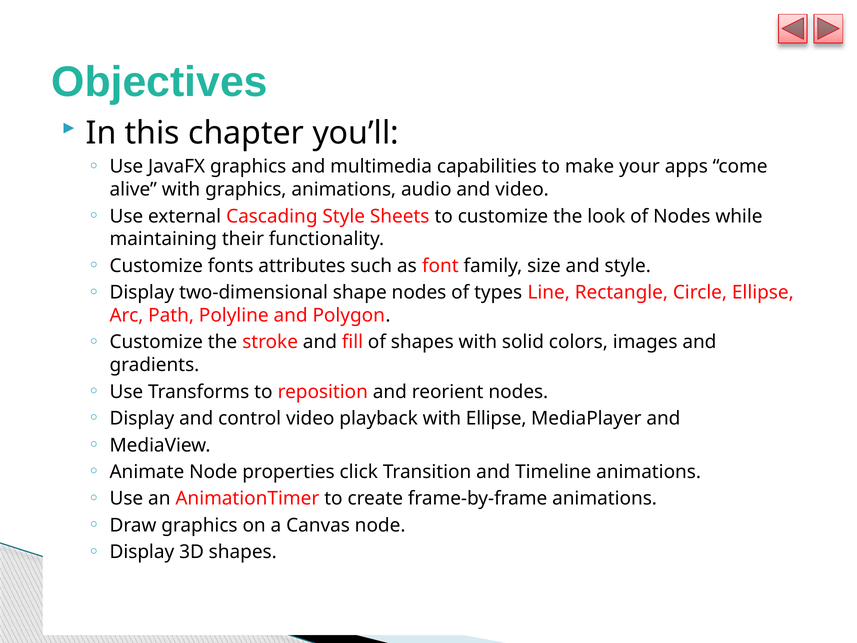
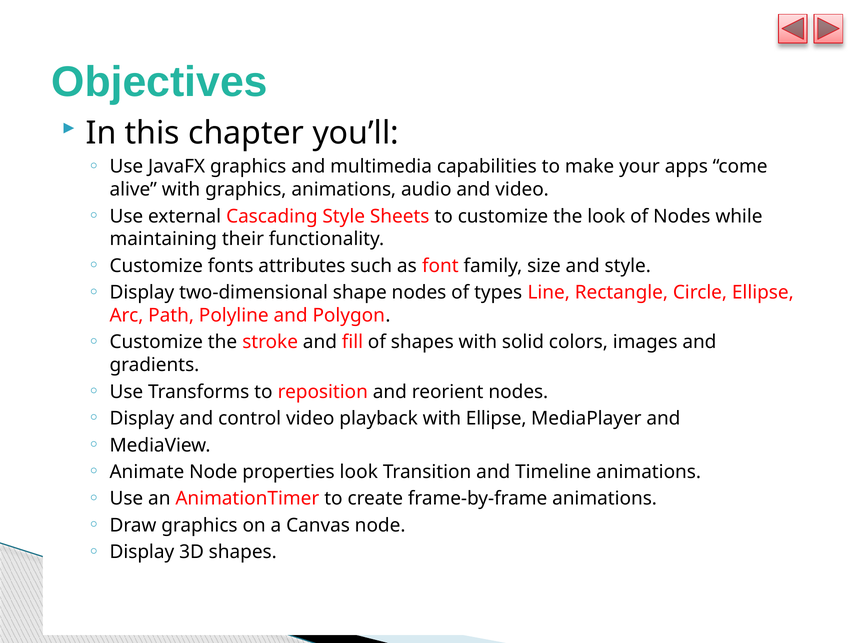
properties click: click -> look
